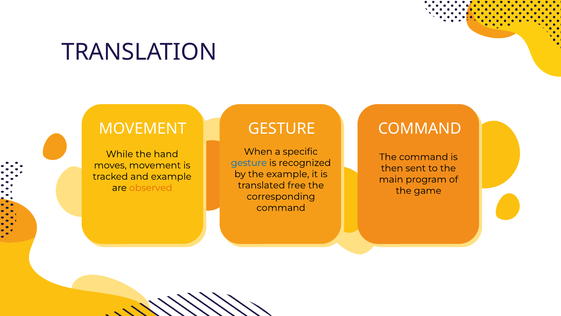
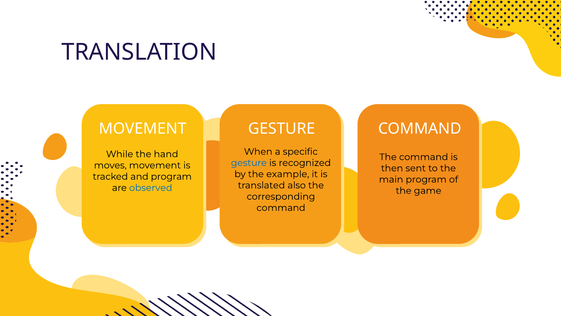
and example: example -> program
free: free -> also
observed colour: orange -> blue
